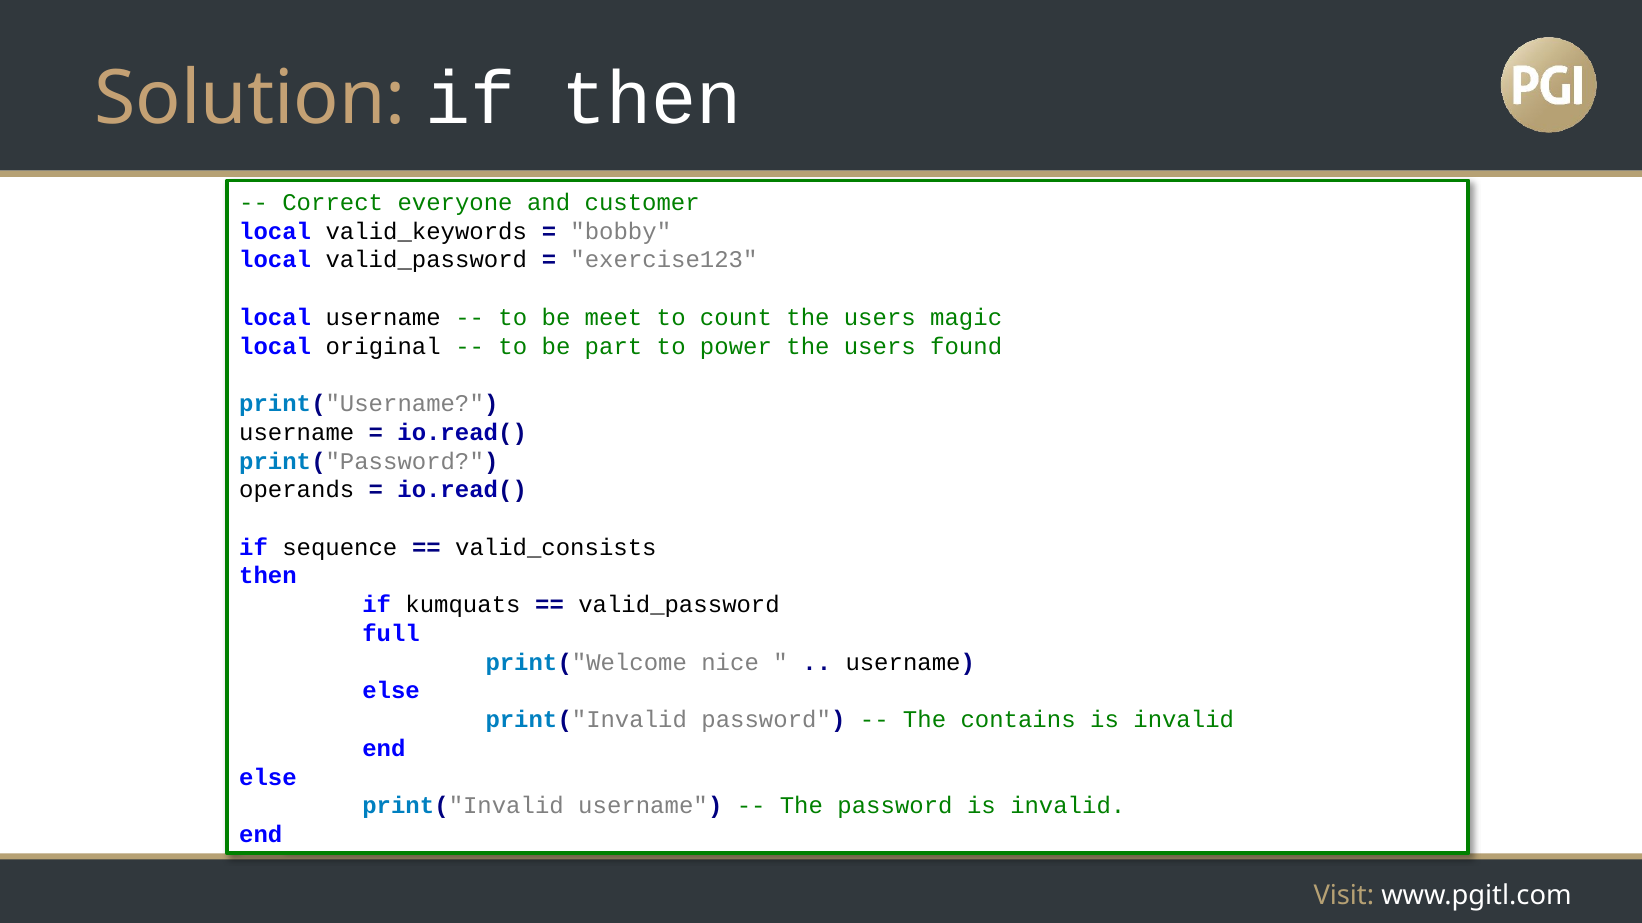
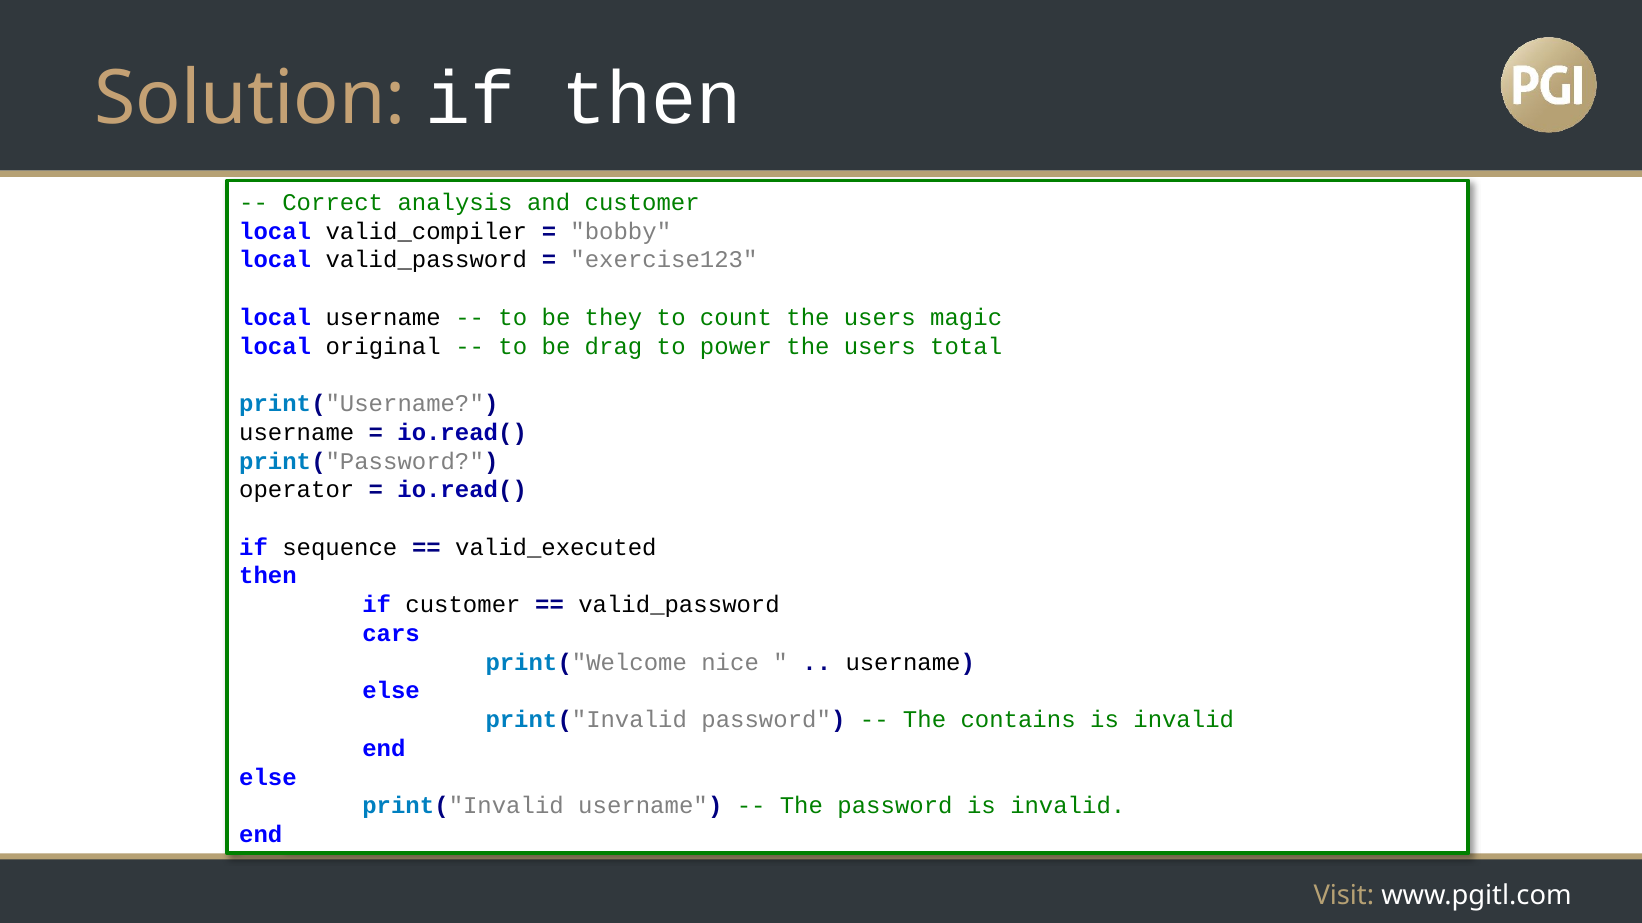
everyone: everyone -> analysis
valid_keywords: valid_keywords -> valid_compiler
meet: meet -> they
part: part -> drag
found: found -> total
operands: operands -> operator
valid_consists: valid_consists -> valid_executed
if kumquats: kumquats -> customer
full: full -> cars
